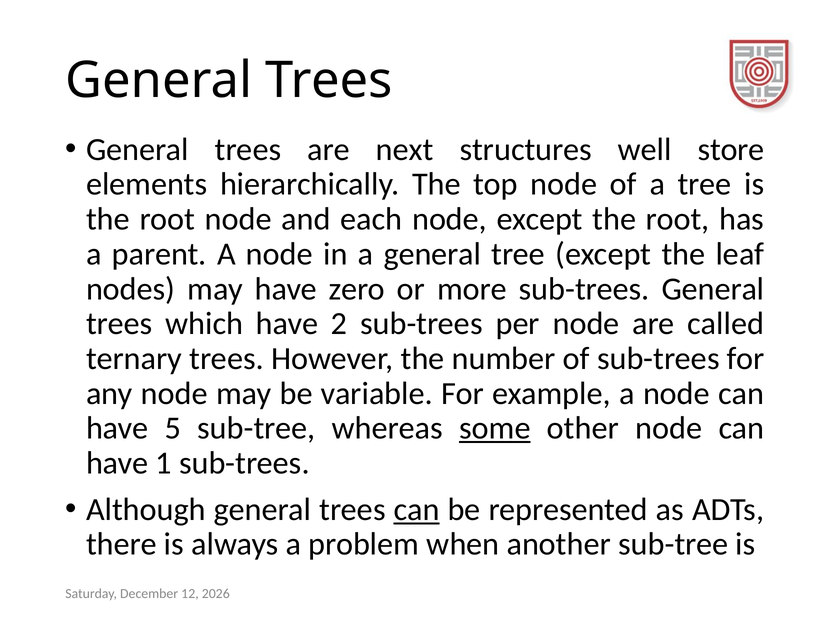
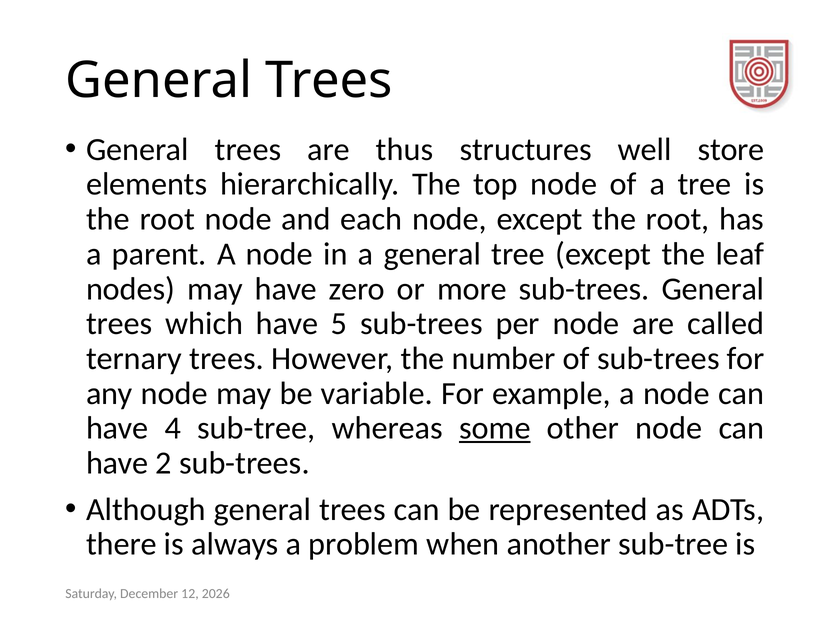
next: next -> thus
2: 2 -> 5
5: 5 -> 4
1: 1 -> 2
can at (417, 510) underline: present -> none
